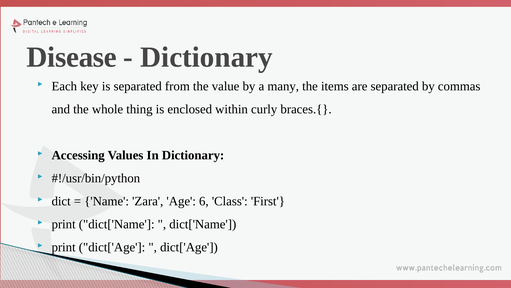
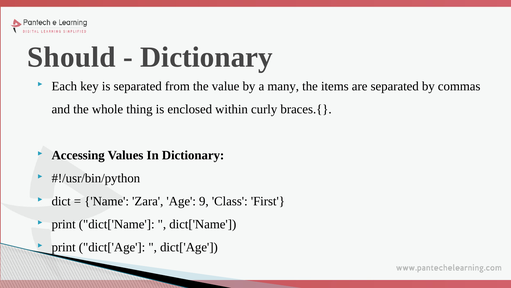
Disease: Disease -> Should
6: 6 -> 9
